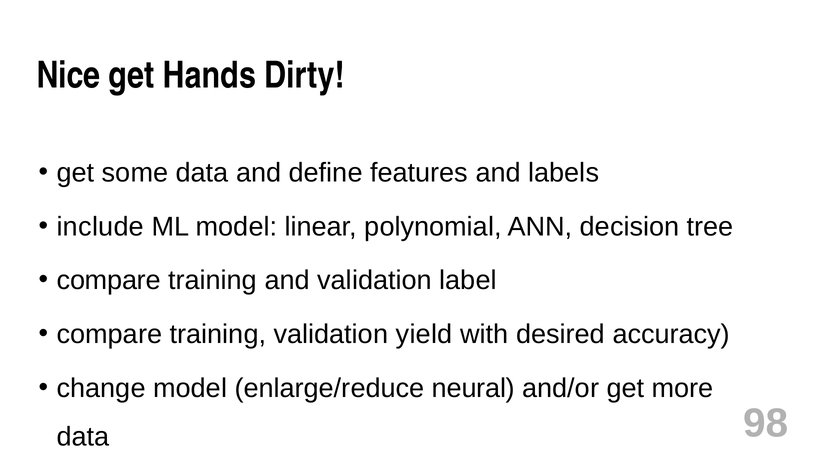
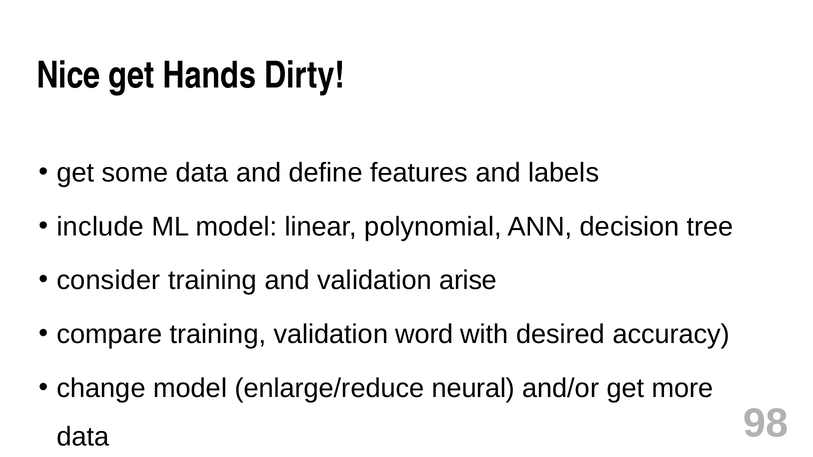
compare at (109, 281): compare -> consider
label: label -> arise
yield: yield -> word
